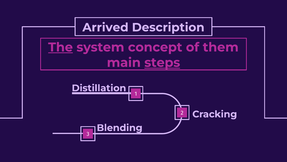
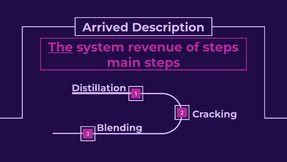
concept: concept -> revenue
of them: them -> steps
steps at (162, 62) underline: present -> none
